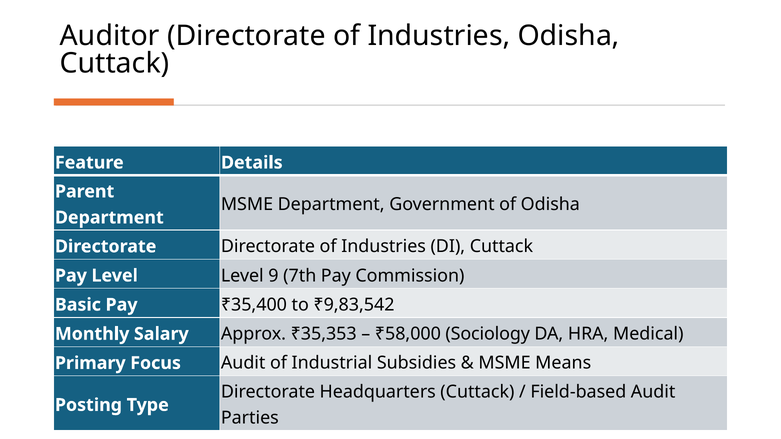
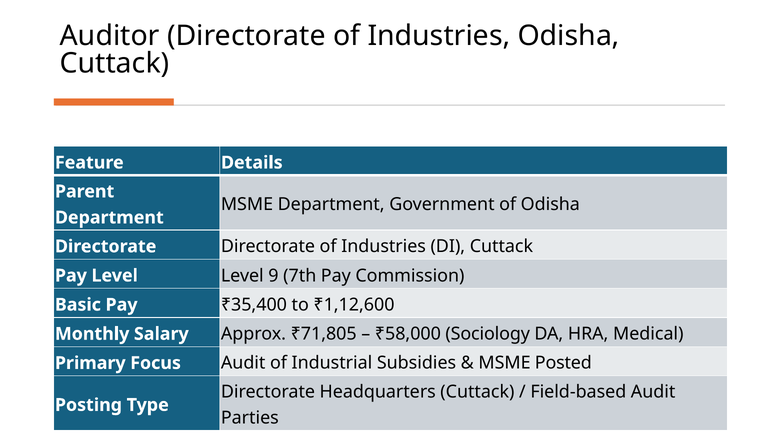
₹9,83,542: ₹9,83,542 -> ₹1,12,600
₹35,353: ₹35,353 -> ₹71,805
Means: Means -> Posted
